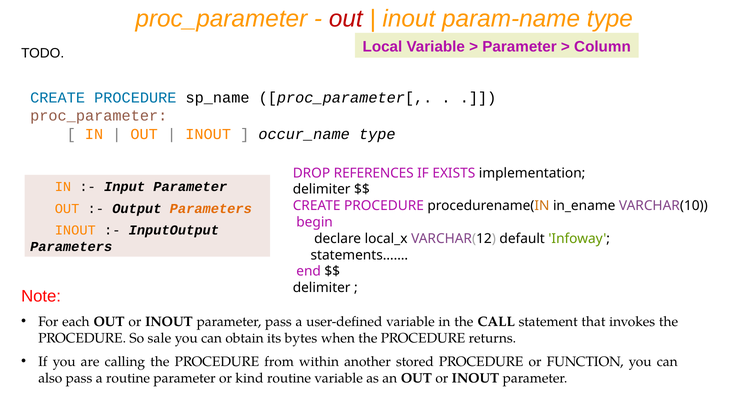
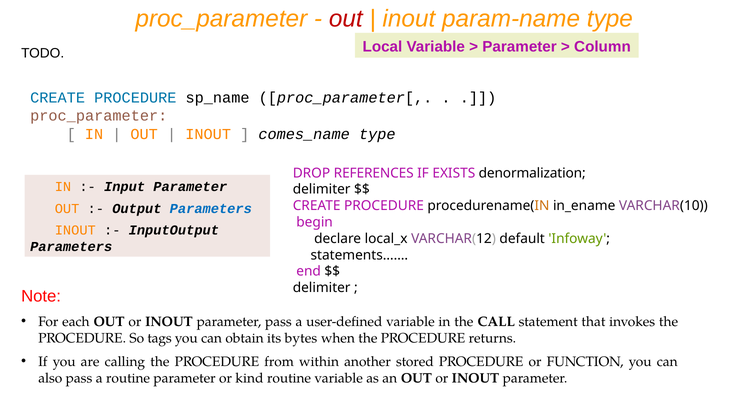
occur_name: occur_name -> comes_name
implementation: implementation -> denormalization
Parameters at (211, 209) colour: orange -> blue
sale: sale -> tags
